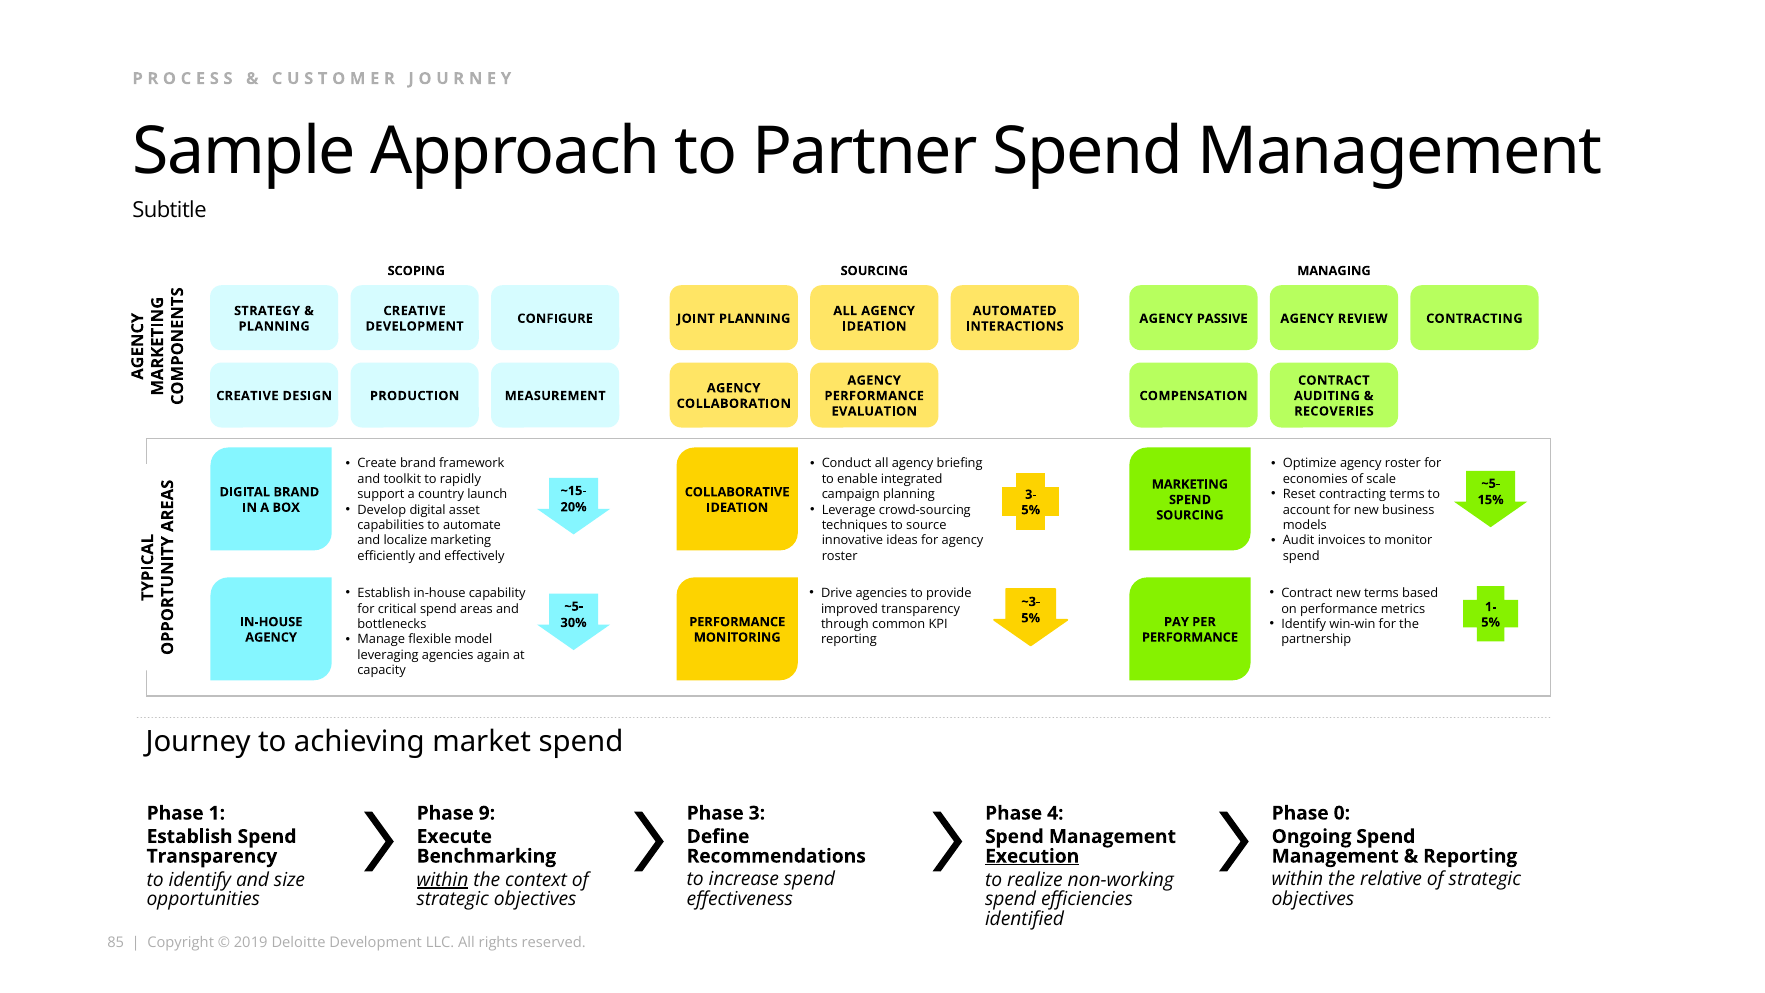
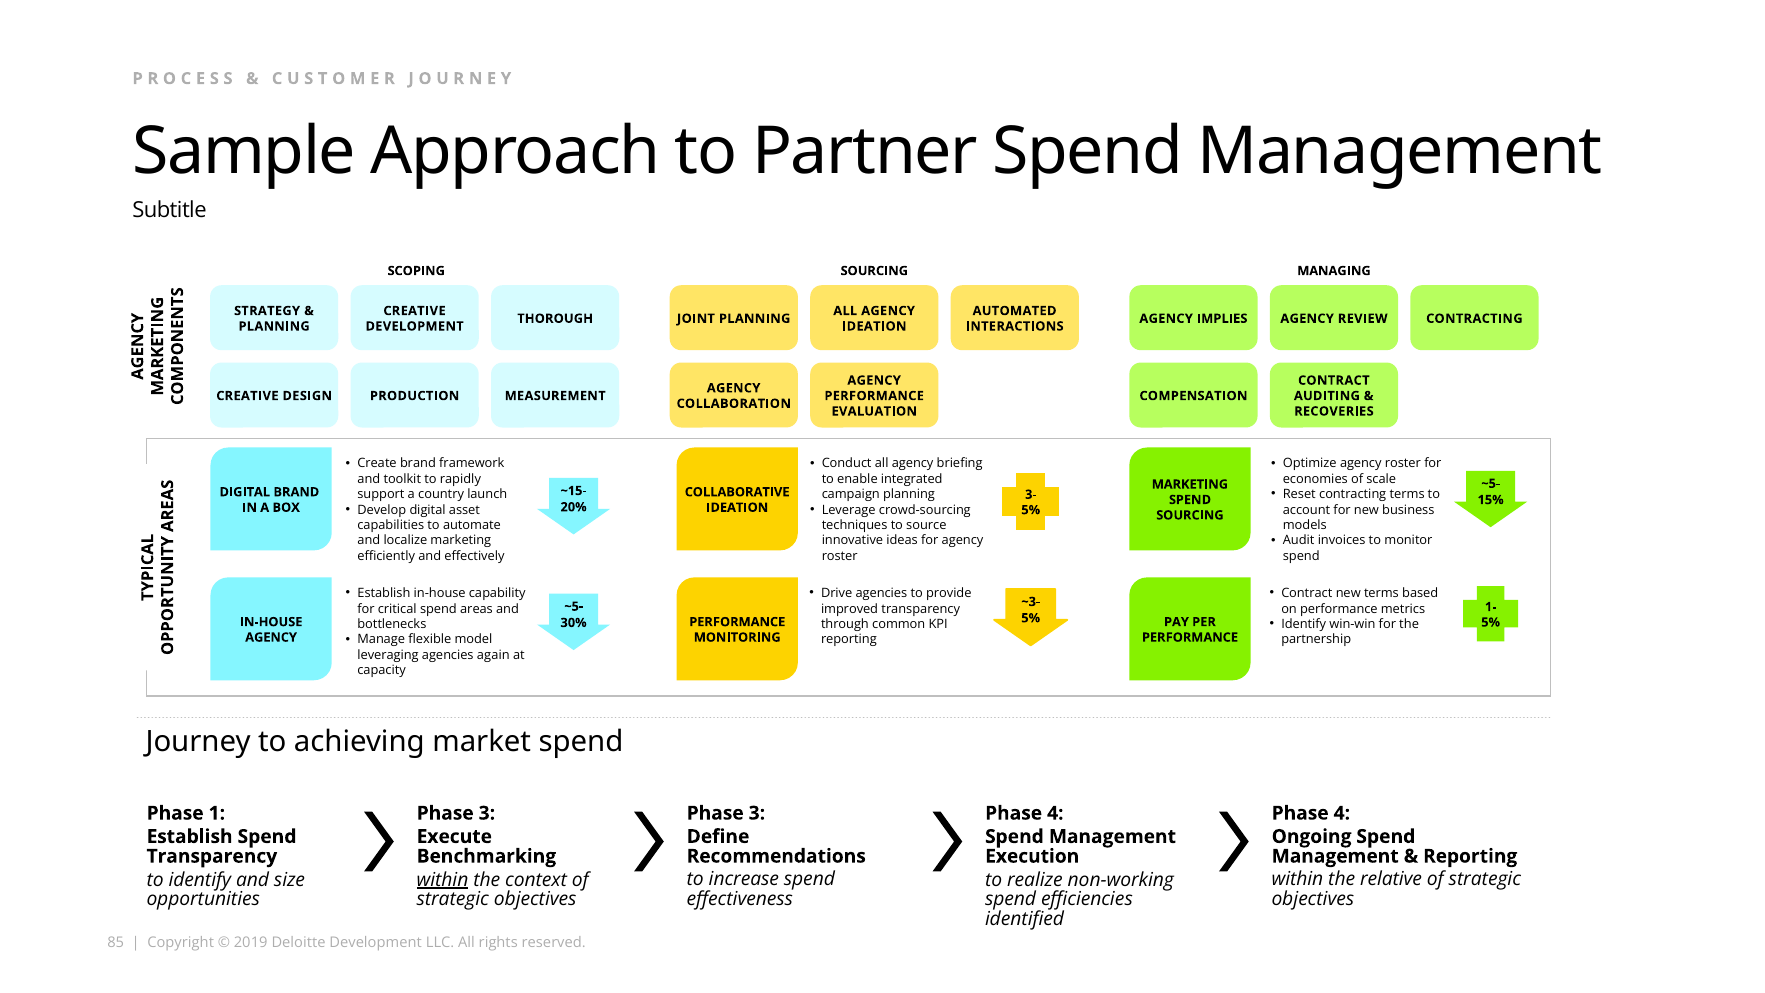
CONFIGURE: CONFIGURE -> THOROUGH
PASSIVE: PASSIVE -> IMPLIES
9 at (487, 813): 9 -> 3
0 at (1342, 813): 0 -> 4
Execution underline: present -> none
